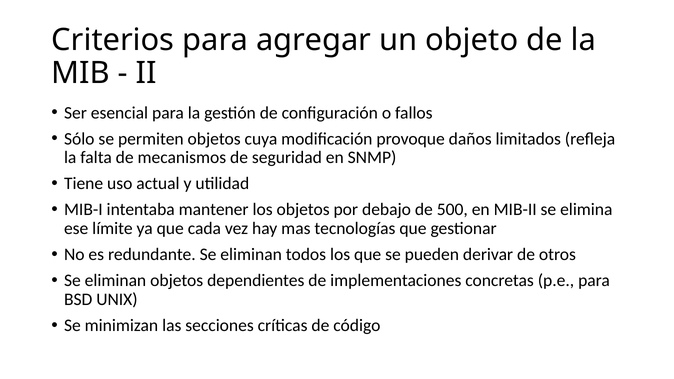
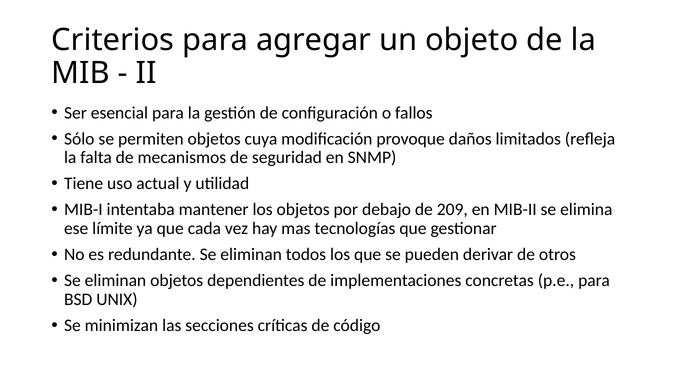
500: 500 -> 209
